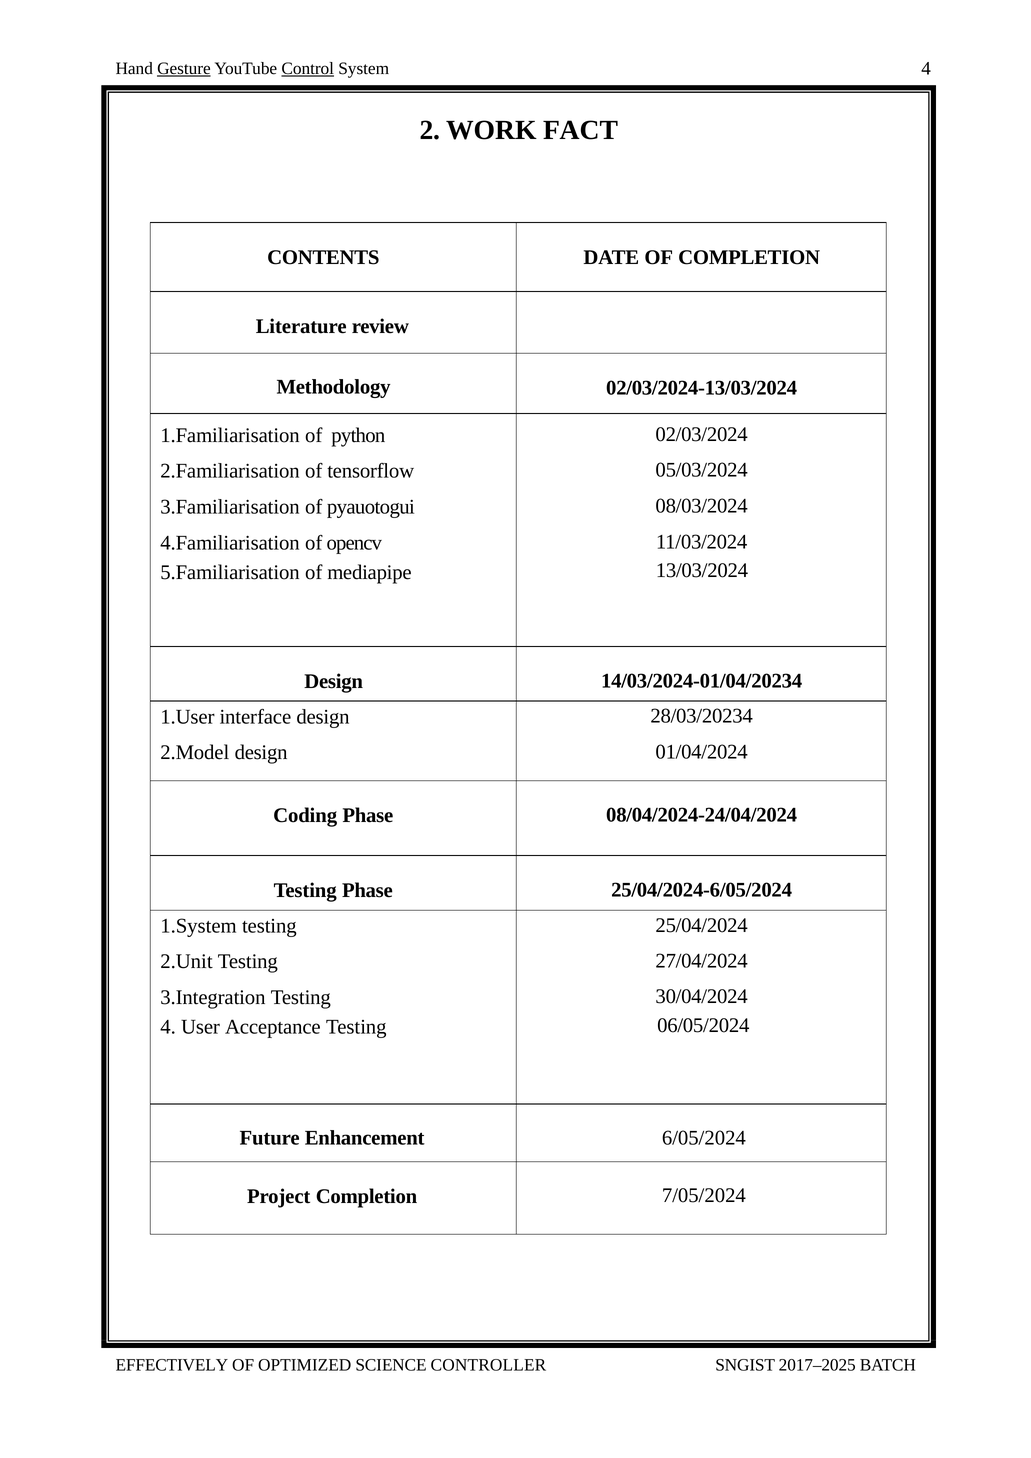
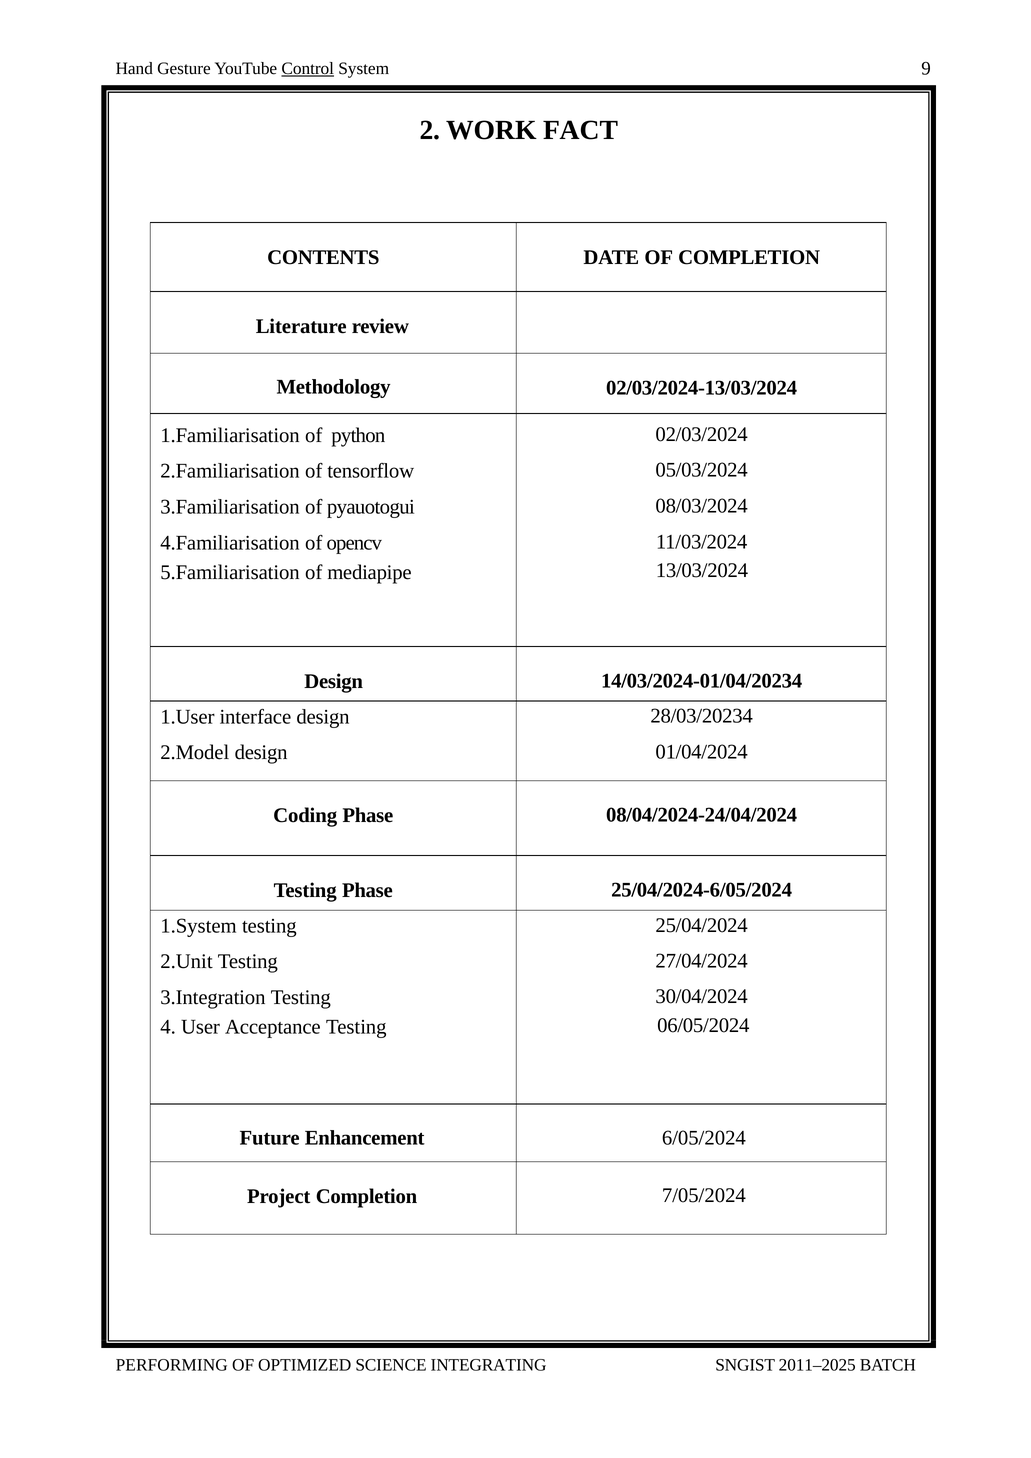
Gesture underline: present -> none
System 4: 4 -> 9
EFFECTIVELY: EFFECTIVELY -> PERFORMING
CONTROLLER: CONTROLLER -> INTEGRATING
2017–2025: 2017–2025 -> 2011–2025
